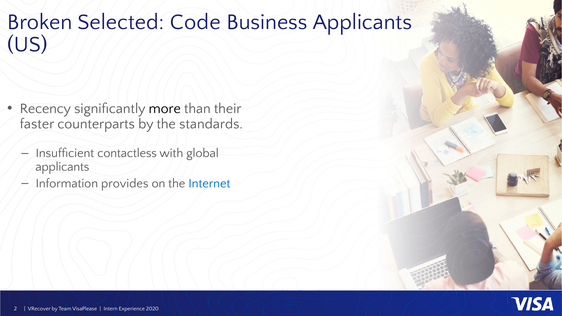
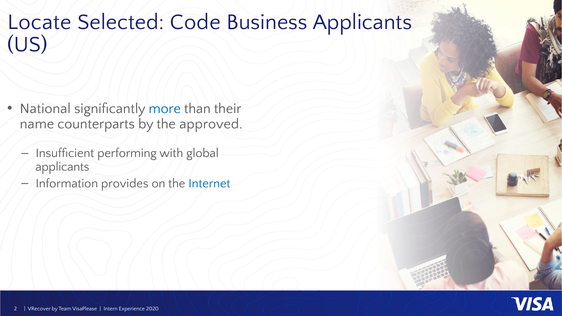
Broken: Broken -> Locate
Recency: Recency -> National
more colour: black -> blue
faster: faster -> name
standards: standards -> approved
contactless: contactless -> performing
